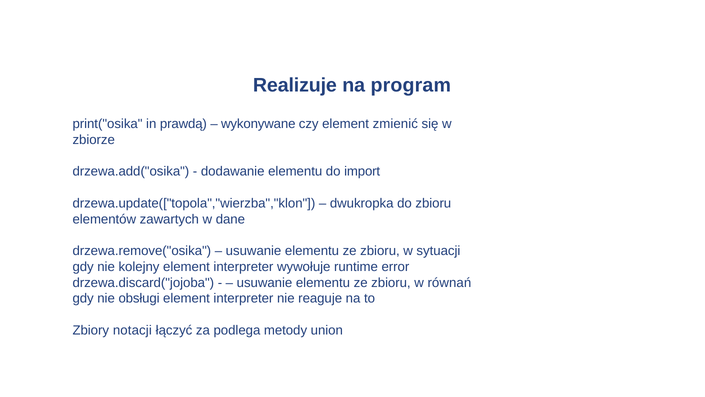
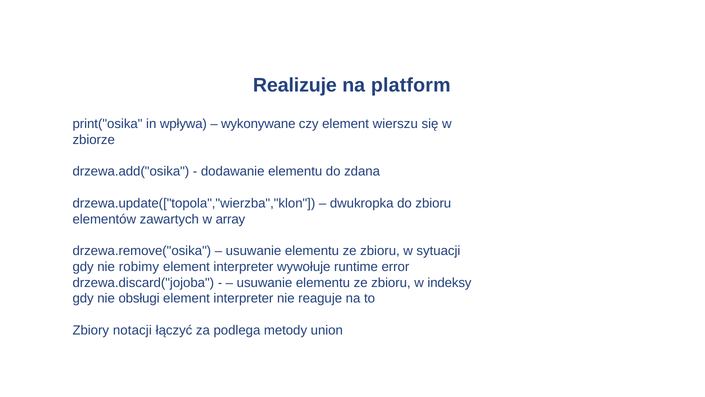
program: program -> platform
prawdą: prawdą -> wpływa
zmienić: zmienić -> wierszu
import: import -> zdana
dane: dane -> array
kolejny: kolejny -> robimy
równań: równań -> indeksy
